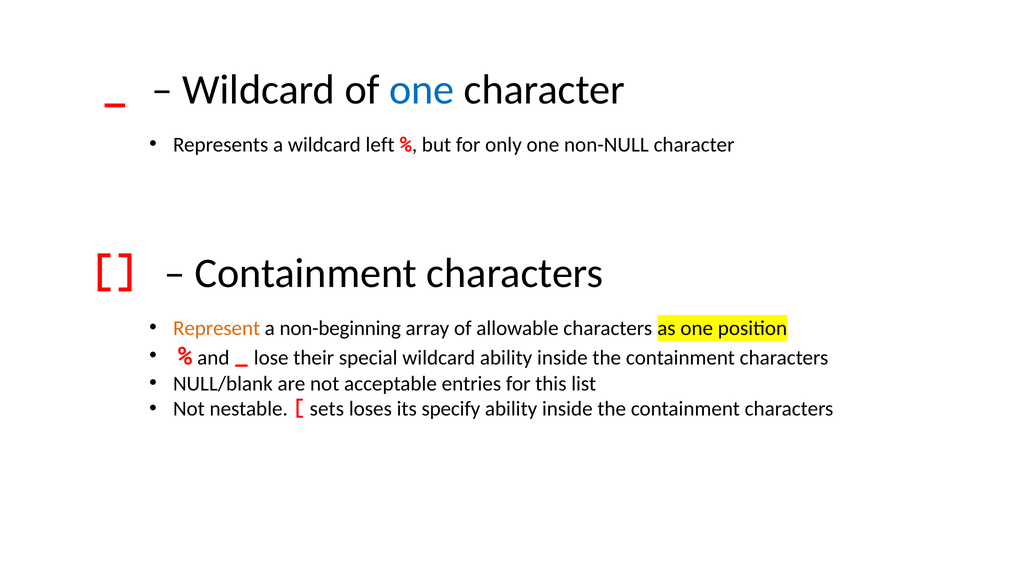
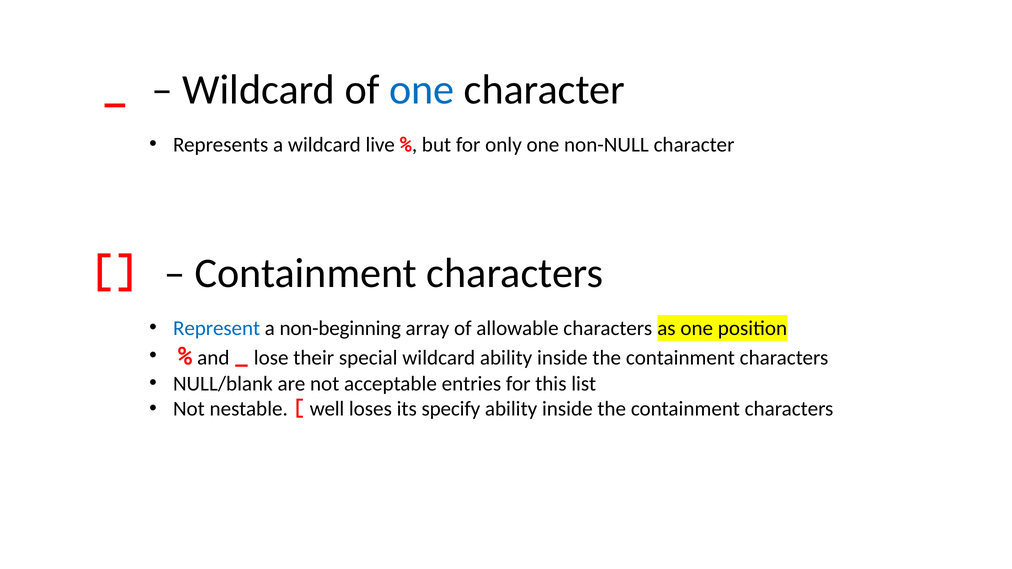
left: left -> live
Represent colour: orange -> blue
sets: sets -> well
